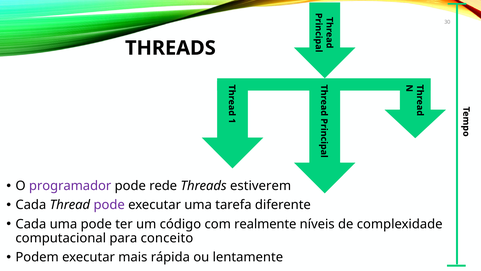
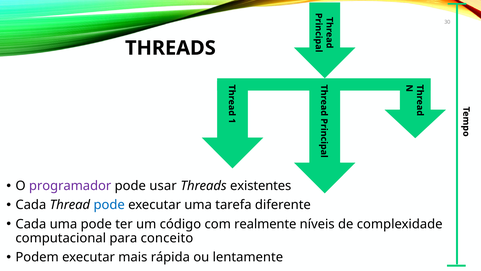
rede: rede -> usar
estiverem: estiverem -> existentes
pode at (109, 205) colour: purple -> blue
